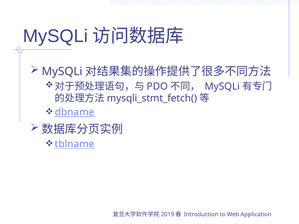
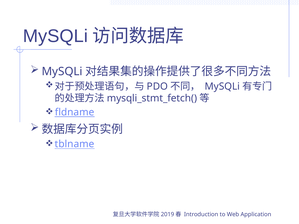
dbname: dbname -> fldname
